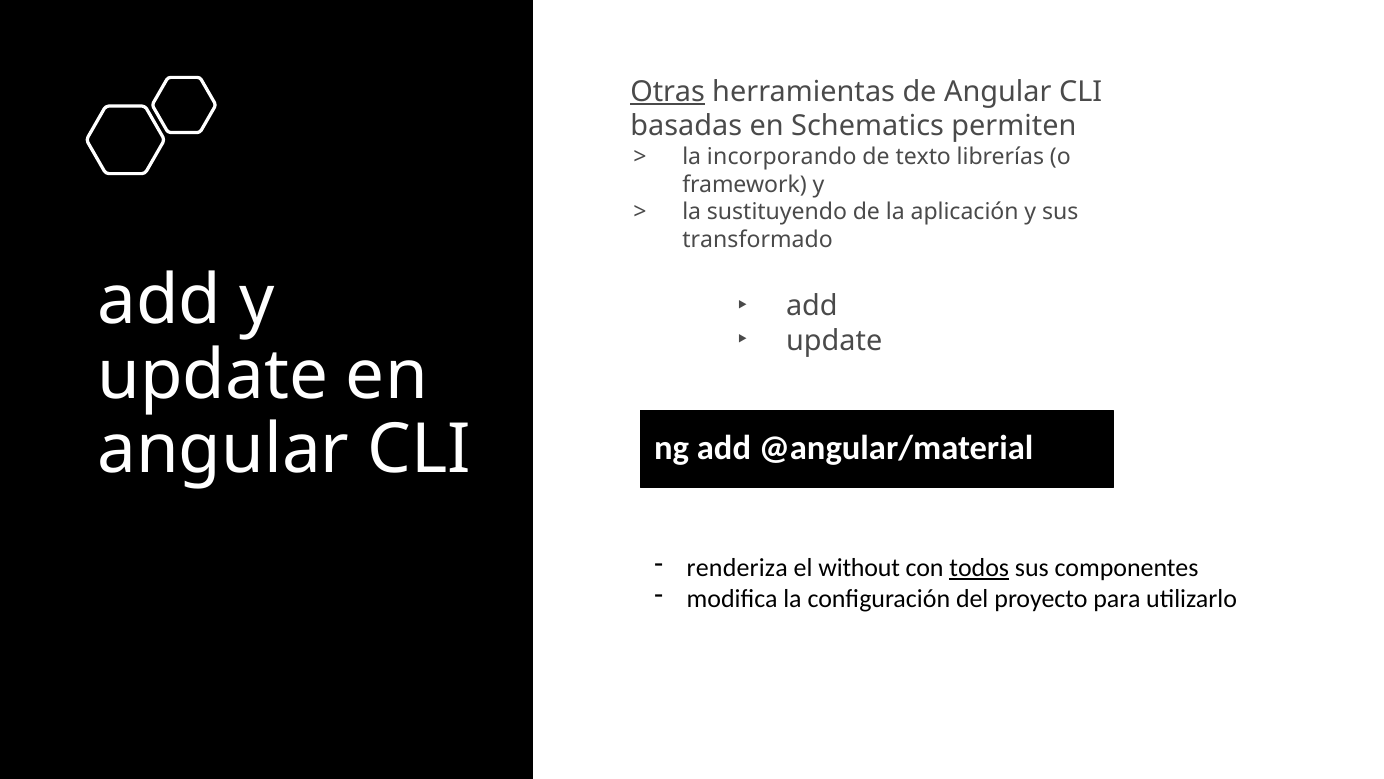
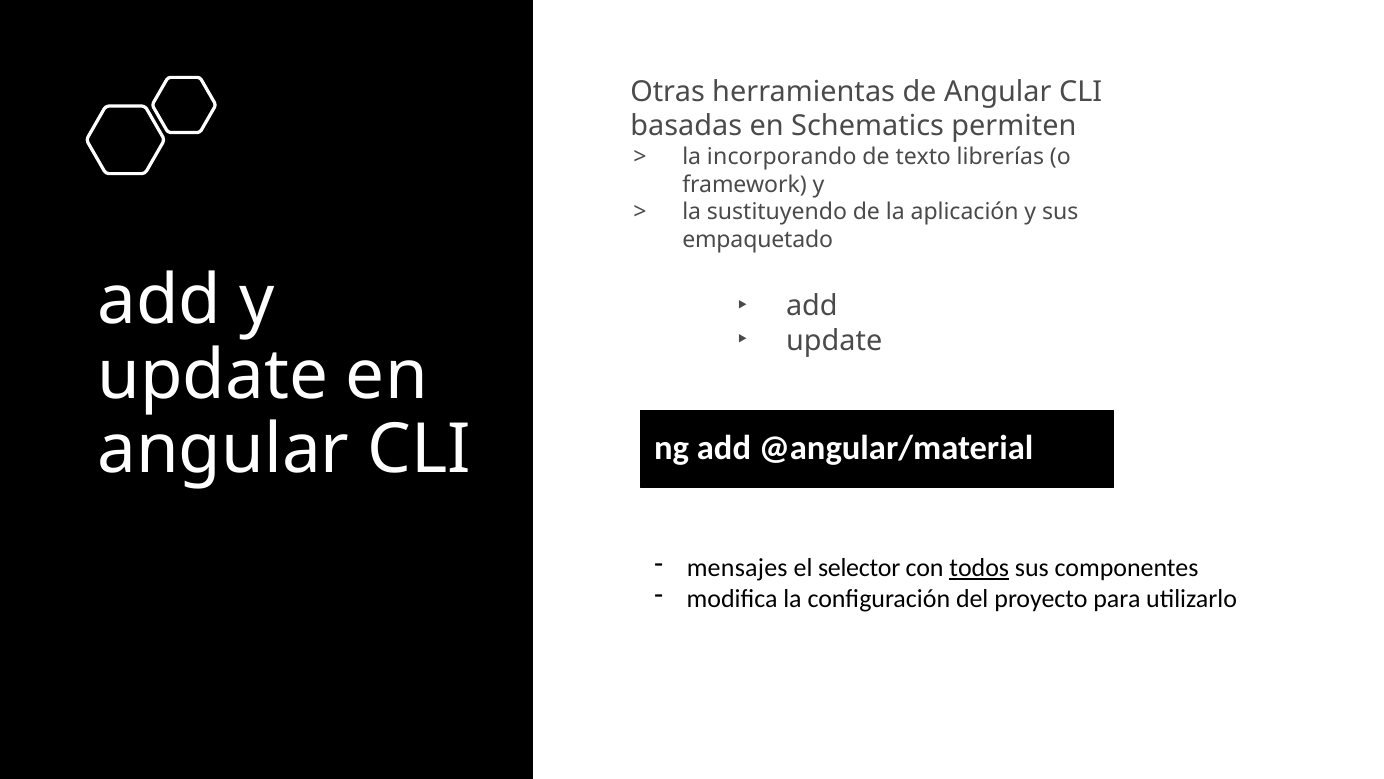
Otras underline: present -> none
transformado: transformado -> empaquetado
renderiza: renderiza -> mensajes
without: without -> selector
